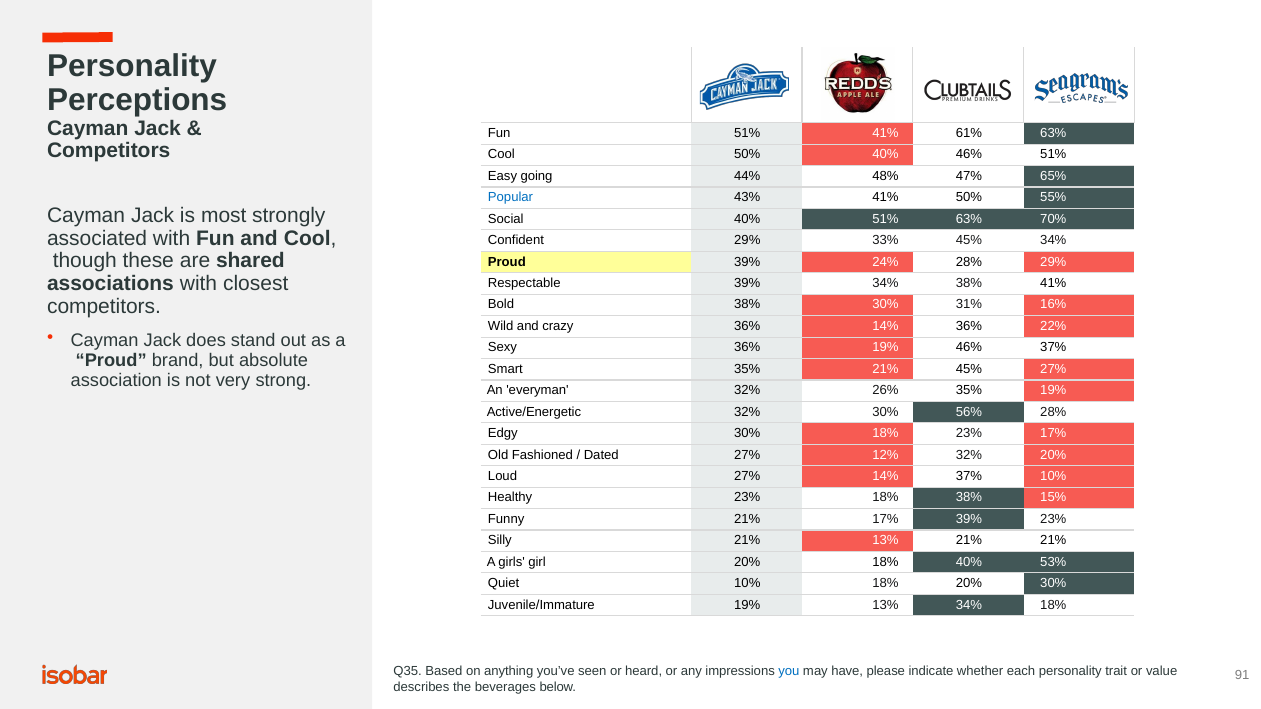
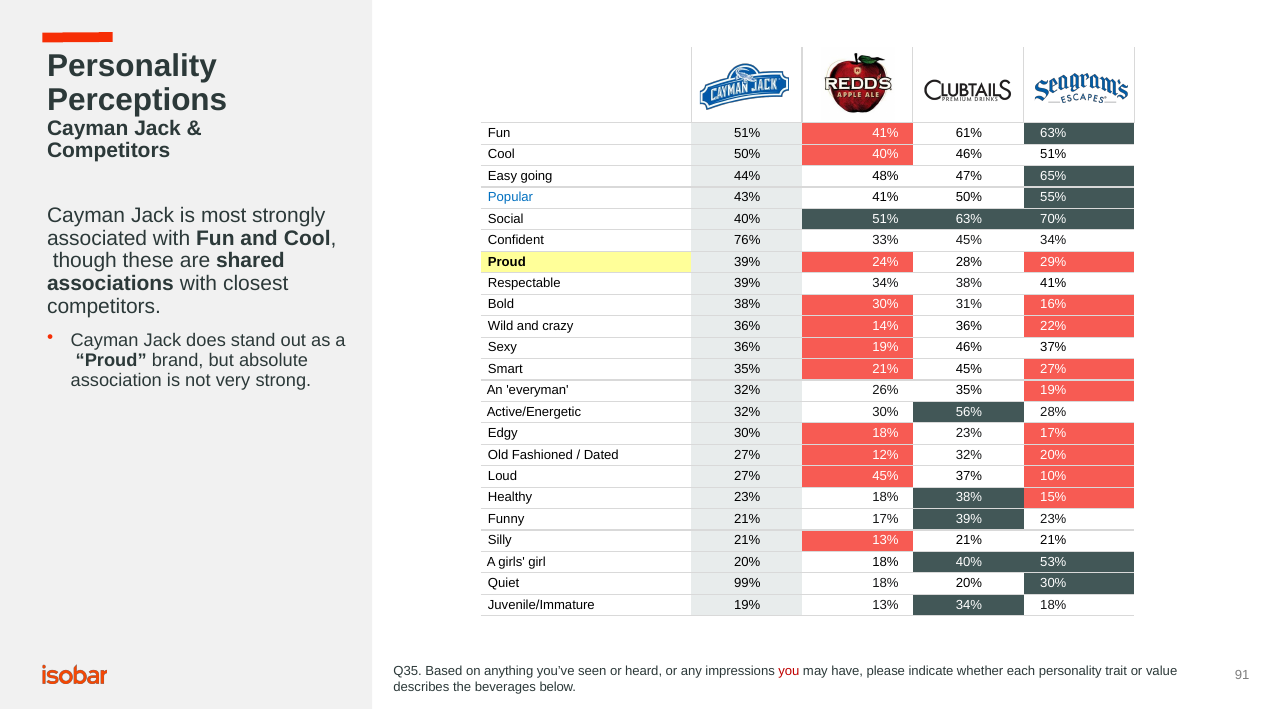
Confident 29%: 29% -> 76%
27% 14%: 14% -> 45%
Quiet 10%: 10% -> 99%
you colour: blue -> red
